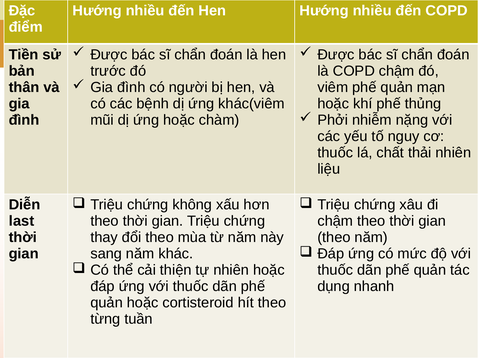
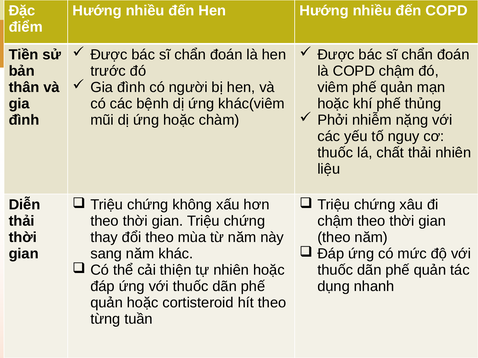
last at (22, 221): last -> thải
